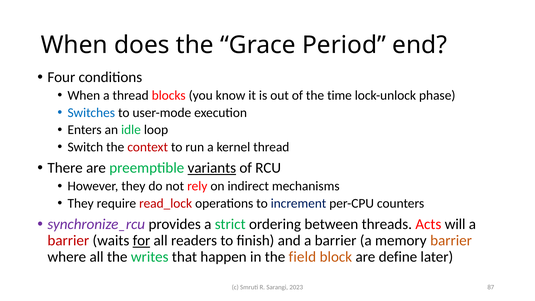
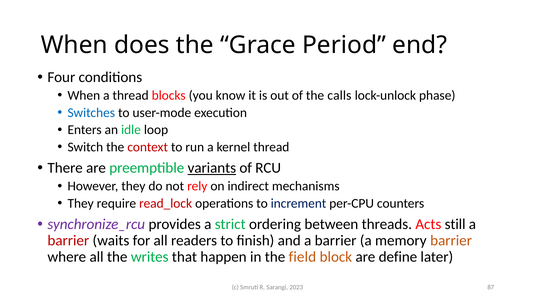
time: time -> calls
will: will -> still
for underline: present -> none
